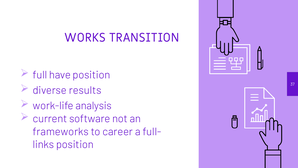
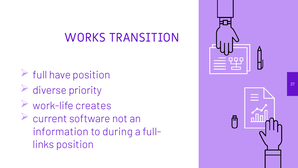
results: results -> priority
analysis: analysis -> creates
frameworks: frameworks -> information
career: career -> during
